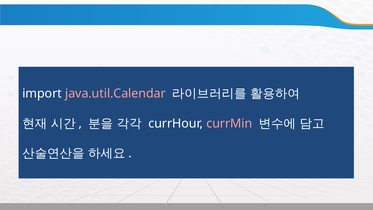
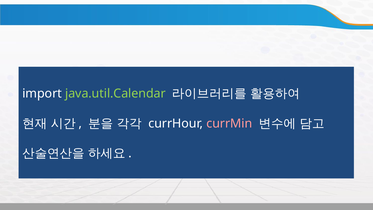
java.util.Calendar colour: pink -> light green
